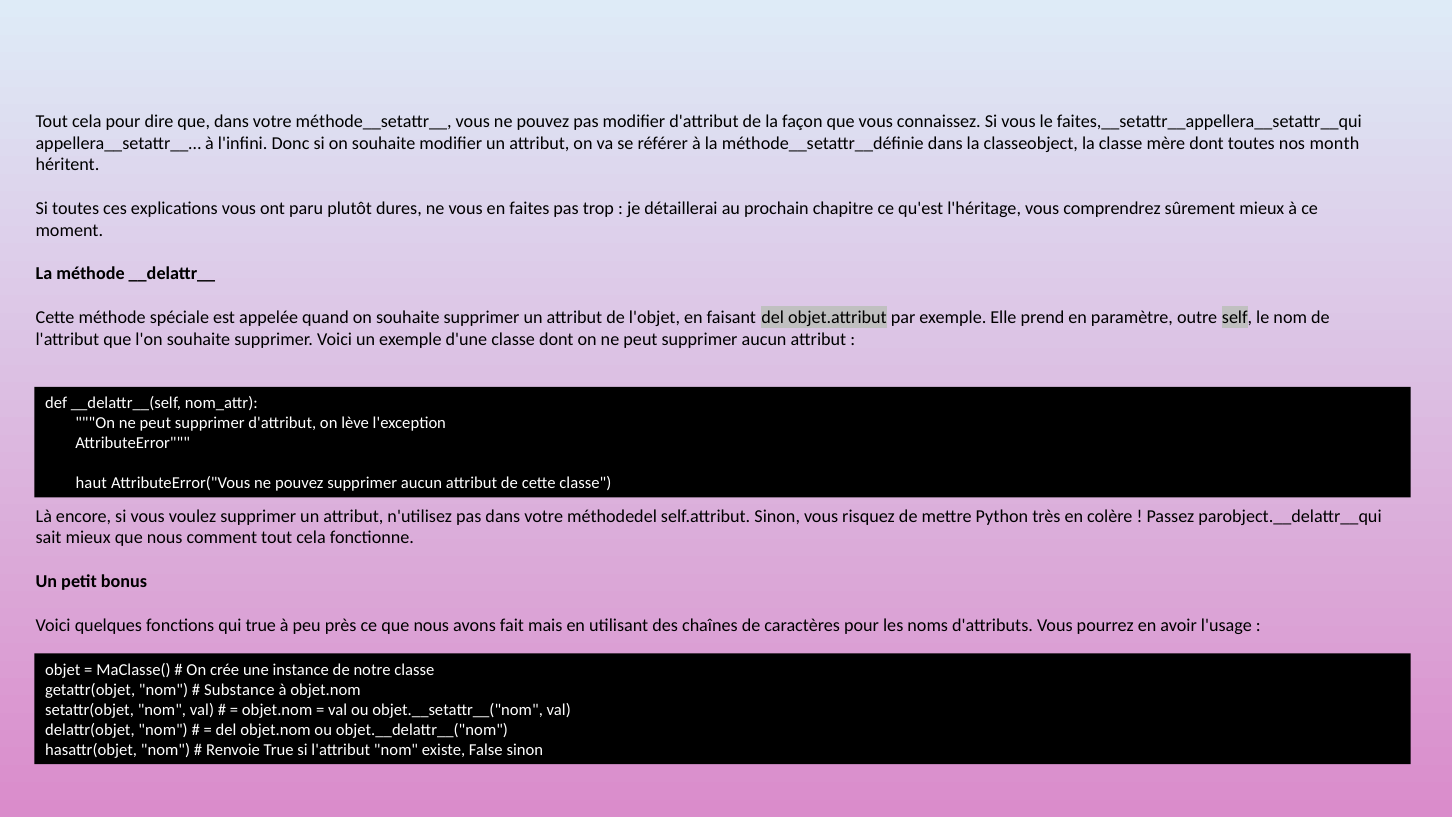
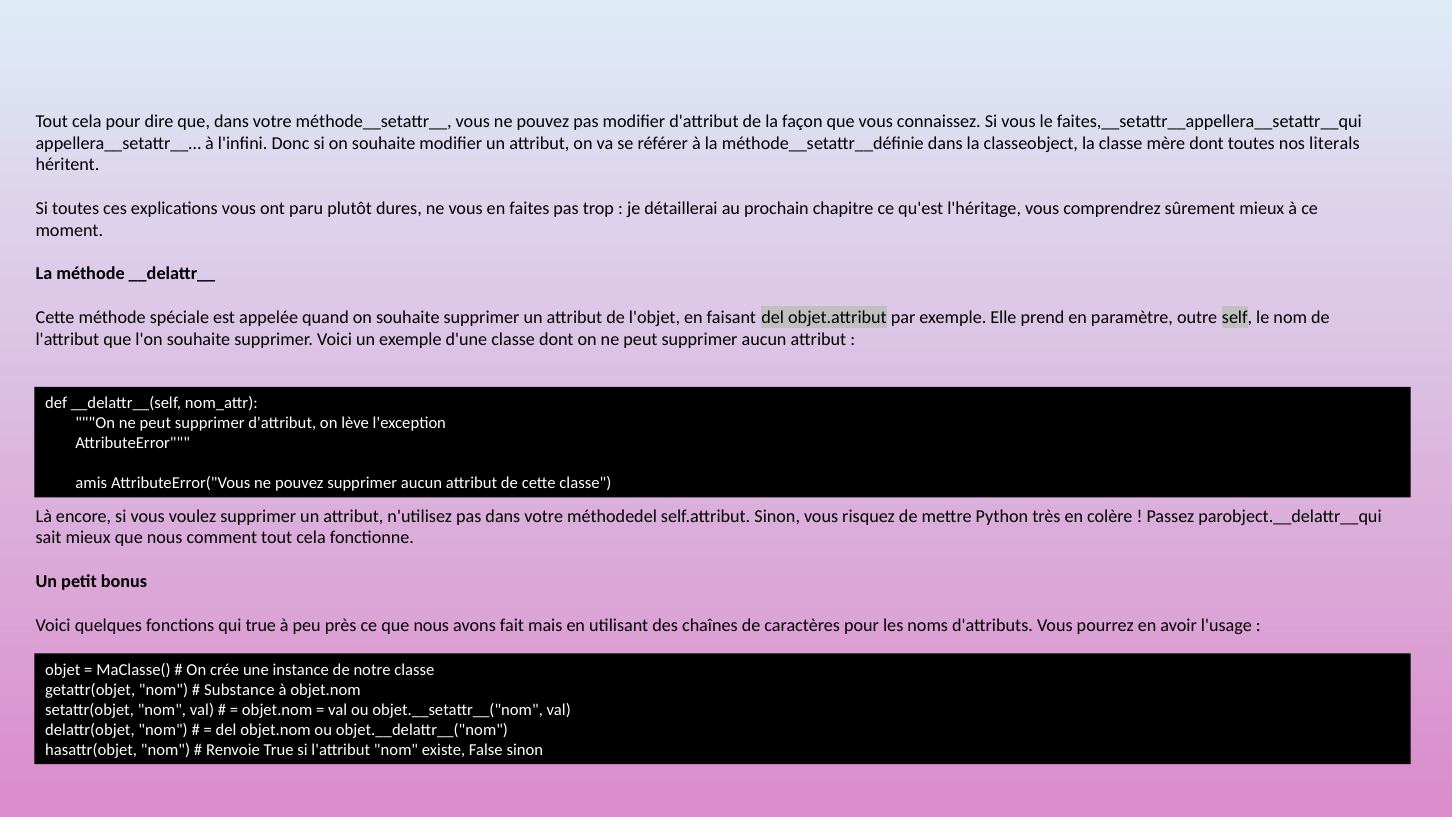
month: month -> literals
haut: haut -> amis
